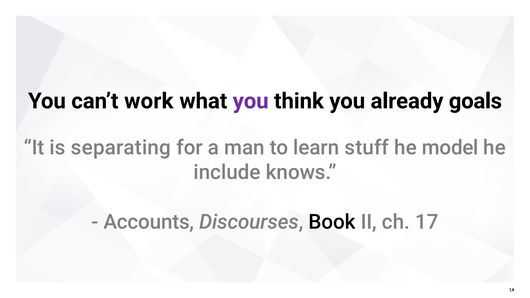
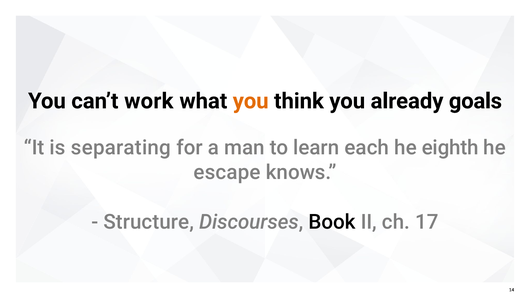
you at (251, 101) colour: purple -> orange
stuff: stuff -> each
model: model -> eighth
include: include -> escape
Accounts: Accounts -> Structure
